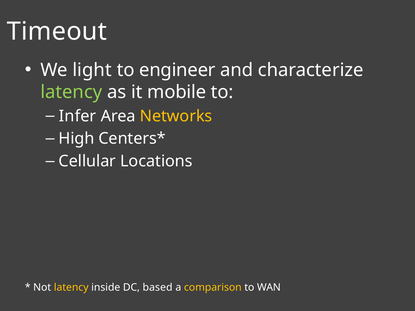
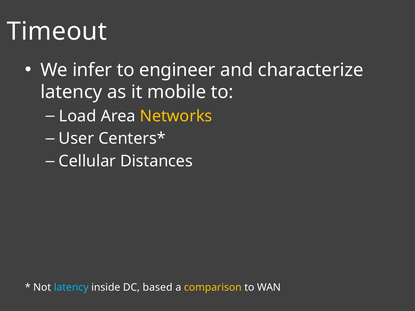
light: light -> infer
latency at (71, 92) colour: light green -> white
Infer: Infer -> Load
High: High -> User
Locations: Locations -> Distances
latency at (71, 288) colour: yellow -> light blue
